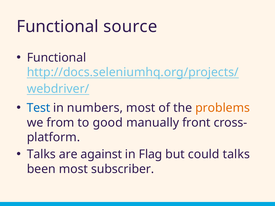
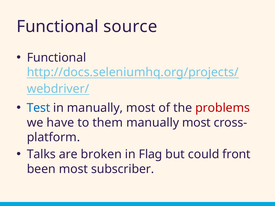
in numbers: numbers -> manually
problems colour: orange -> red
from: from -> have
good: good -> them
front at (196, 123): front -> most
against: against -> broken
could talks: talks -> front
